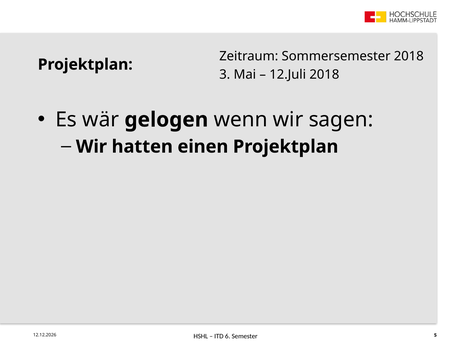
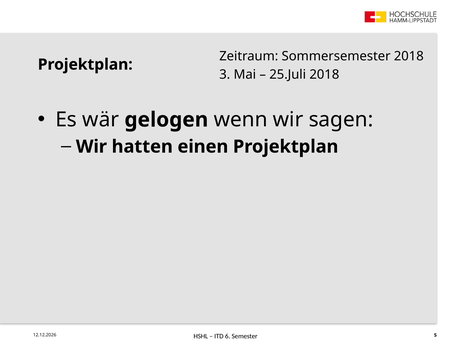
12.Juli: 12.Juli -> 25.Juli
